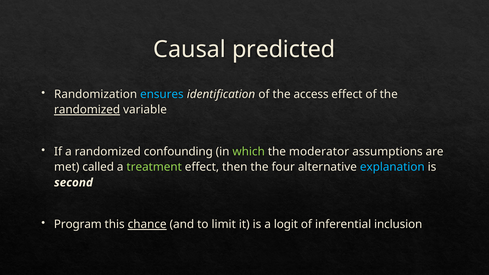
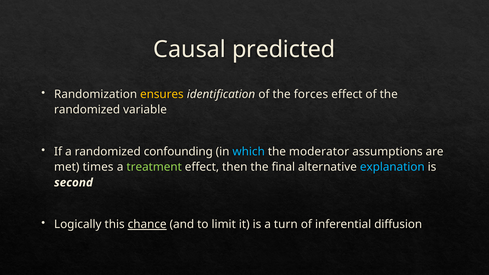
ensures colour: light blue -> yellow
access: access -> forces
randomized at (87, 110) underline: present -> none
which colour: light green -> light blue
called: called -> times
four: four -> final
Program: Program -> Logically
logit: logit -> turn
inclusion: inclusion -> diffusion
